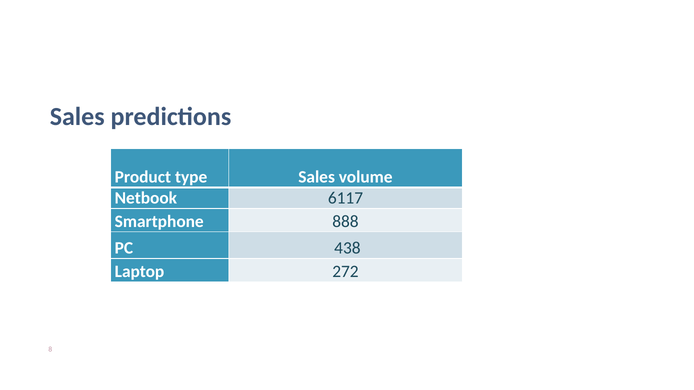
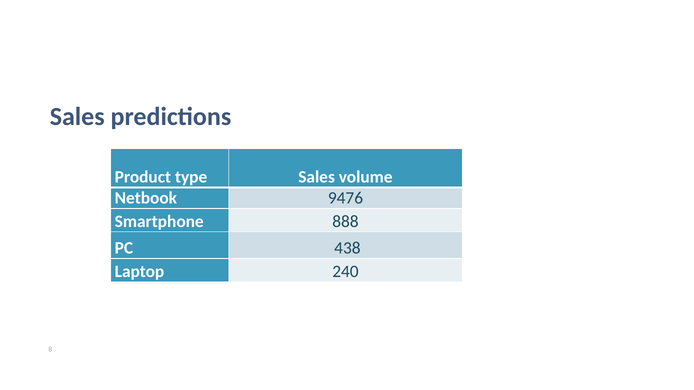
6117: 6117 -> 9476
272: 272 -> 240
